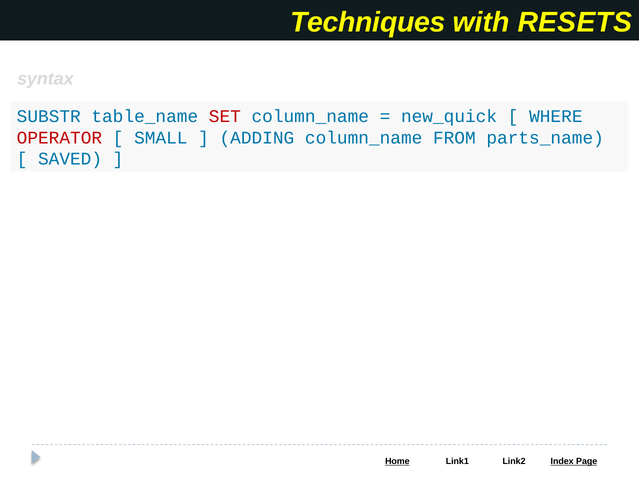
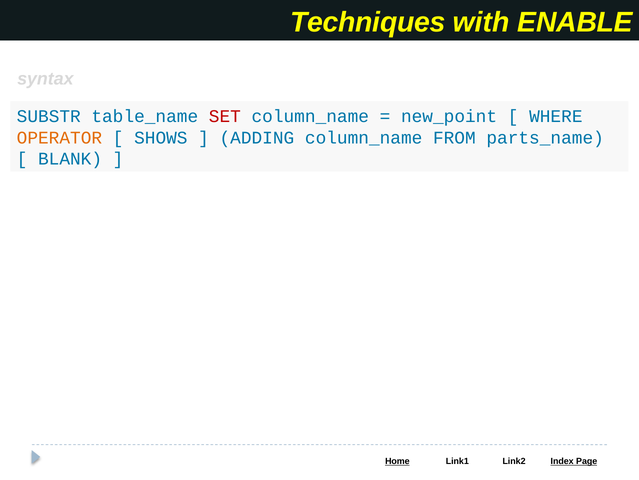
RESETS: RESETS -> ENABLE
new_quick: new_quick -> new_point
OPERATOR colour: red -> orange
SMALL: SMALL -> SHOWS
SAVED: SAVED -> BLANK
